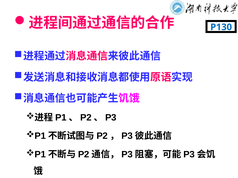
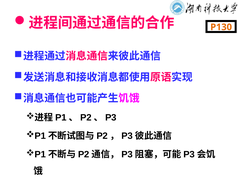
P130 colour: blue -> orange
